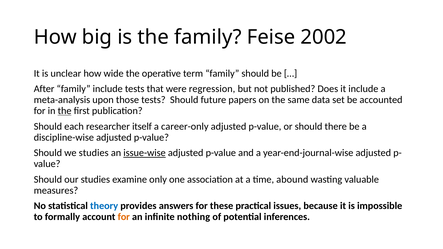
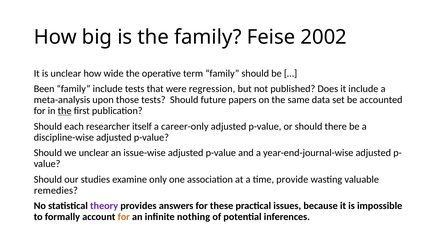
After: After -> Been
we studies: studies -> unclear
issue-wise underline: present -> none
abound: abound -> provide
measures: measures -> remedies
theory colour: blue -> purple
